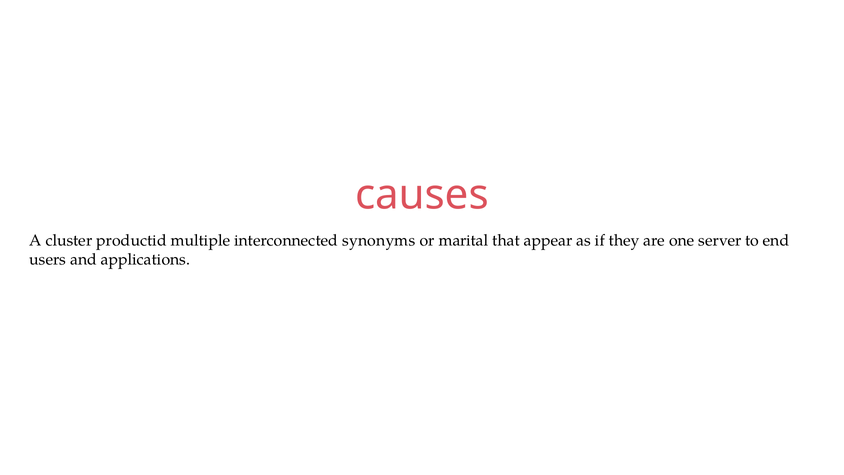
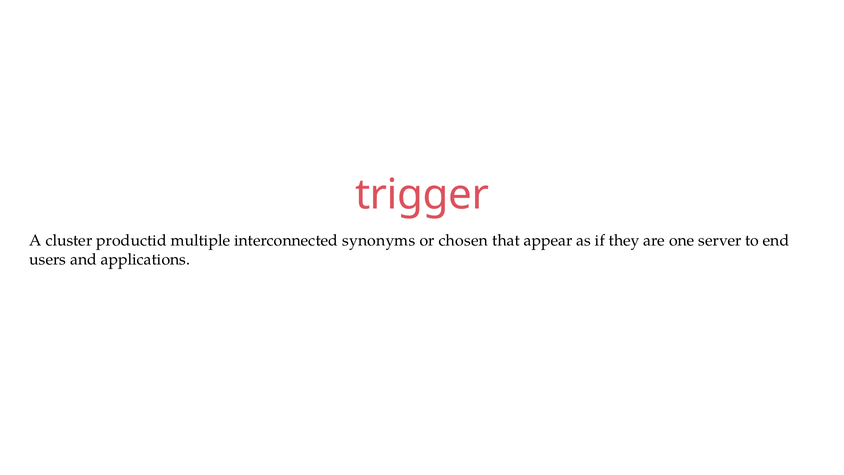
causes: causes -> trigger
marital: marital -> chosen
